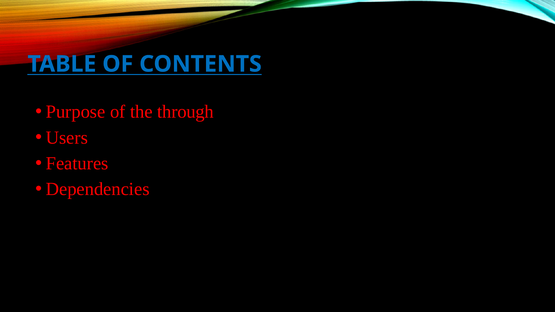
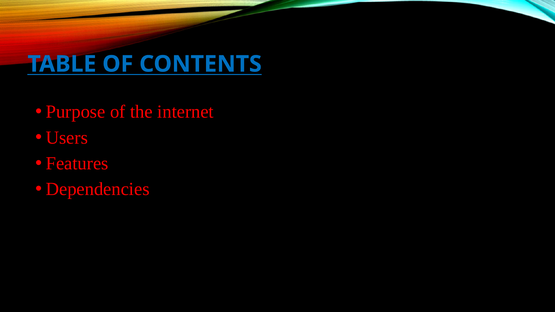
through: through -> internet
